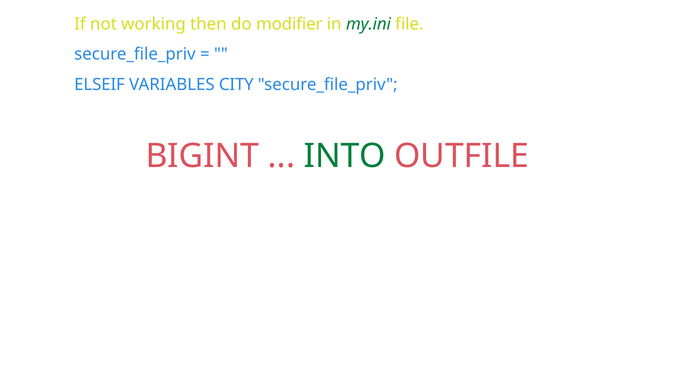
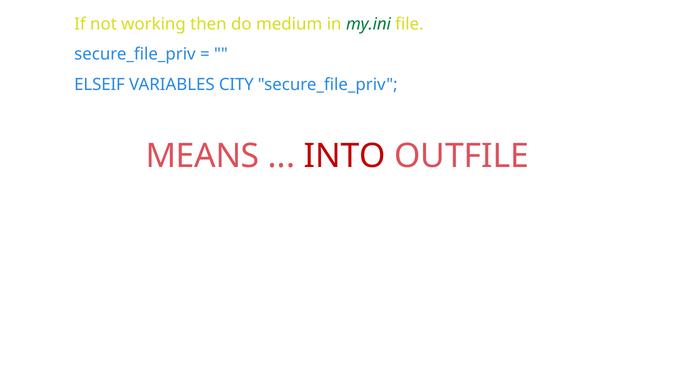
modifier: modifier -> medium
BIGINT: BIGINT -> MEANS
INTO colour: green -> red
